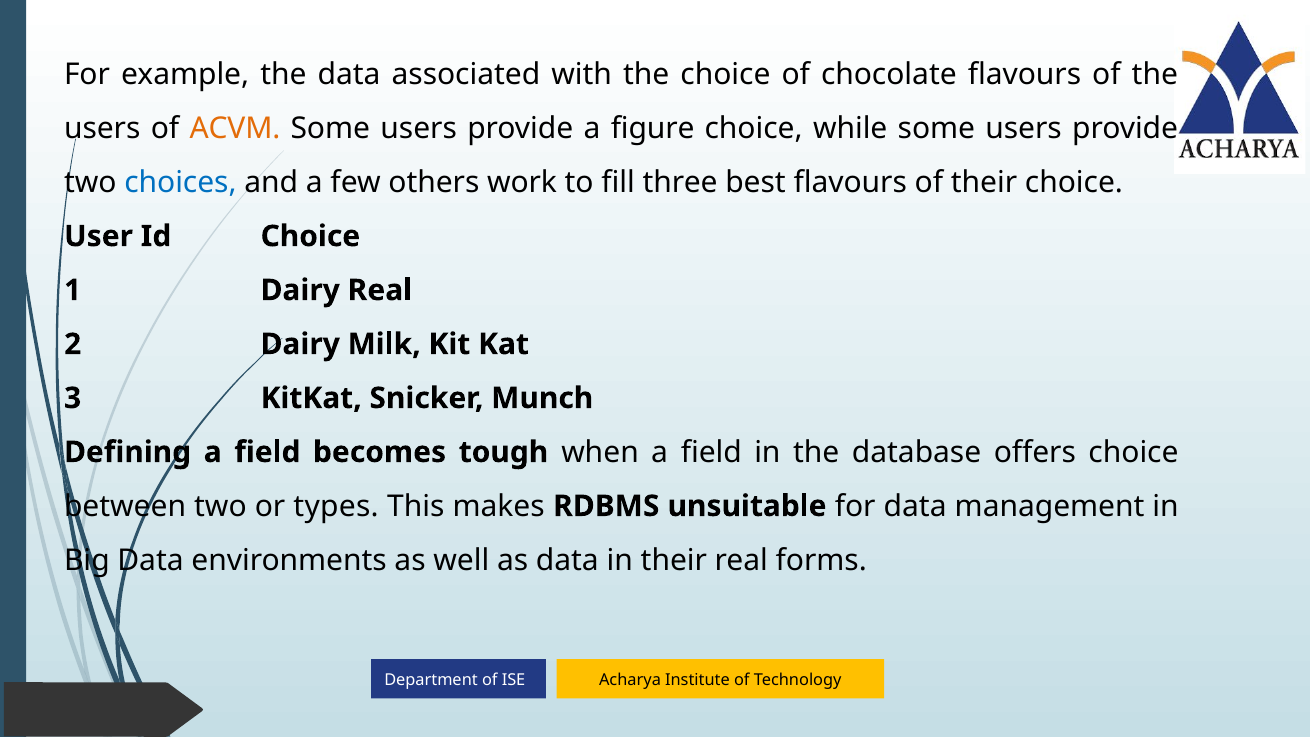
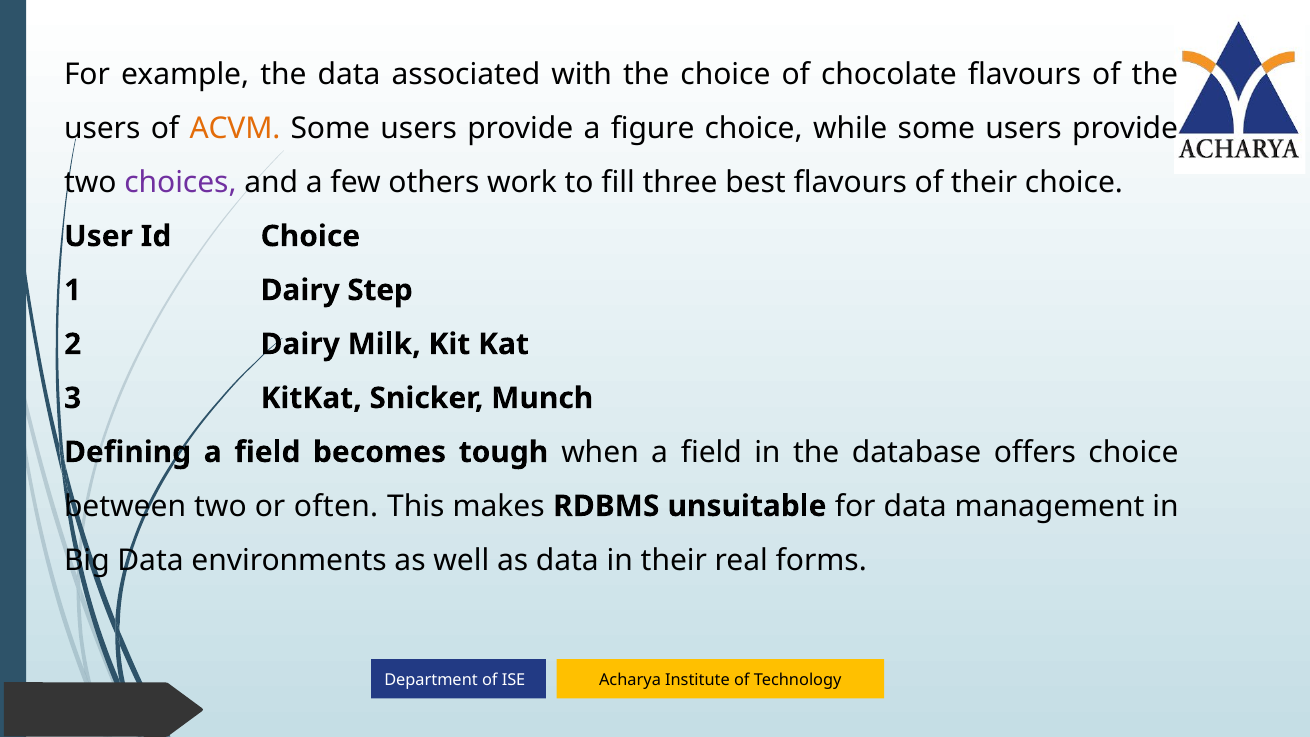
choices colour: blue -> purple
Dairy Real: Real -> Step
types: types -> often
